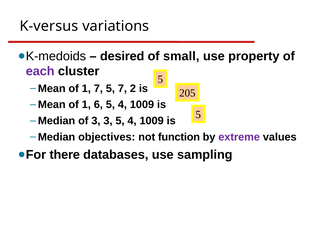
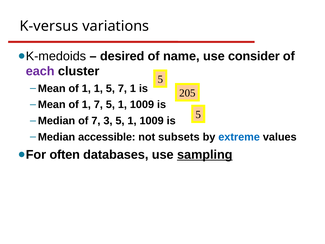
small: small -> name
property: property -> consider
1 7: 7 -> 1
7 2: 2 -> 1
1 6: 6 -> 7
4 at (122, 105): 4 -> 1
of 3: 3 -> 7
3 5 4: 4 -> 1
objectives: objectives -> accessible
function: function -> subsets
extreme colour: purple -> blue
there: there -> often
sampling underline: none -> present
